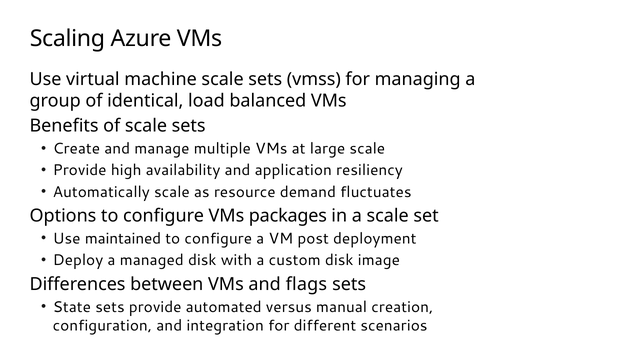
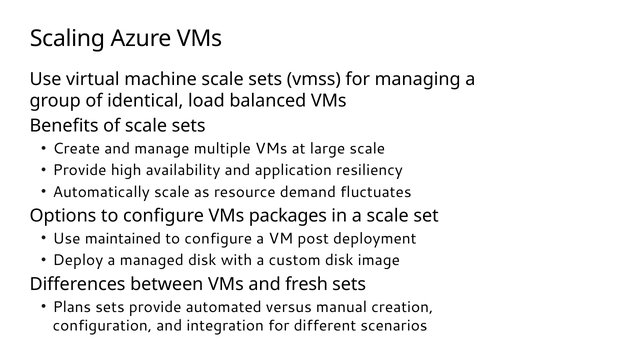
flags: flags -> fresh
State: State -> Plans
